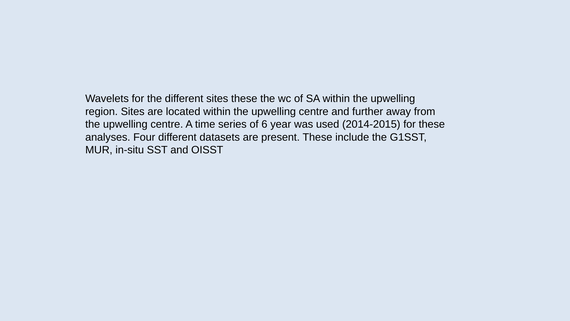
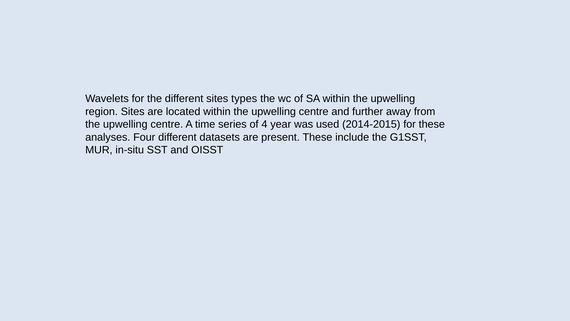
sites these: these -> types
6: 6 -> 4
